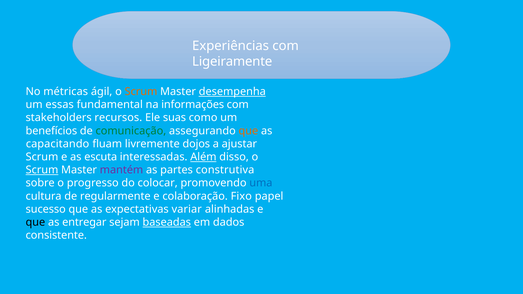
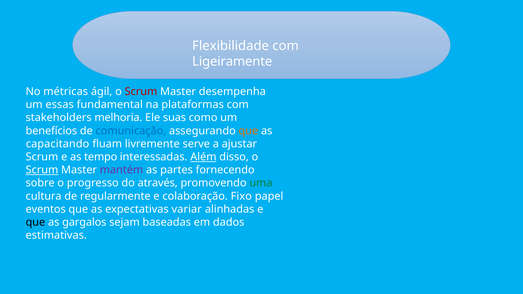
Experiências: Experiências -> Flexibilidade
Scrum at (141, 92) colour: orange -> red
desempenha underline: present -> none
informações: informações -> plataformas
recursos: recursos -> melhoria
comunicação colour: green -> blue
dojos: dojos -> serve
escuta: escuta -> tempo
construtiva: construtiva -> fornecendo
colocar: colocar -> através
uma colour: blue -> green
sucesso: sucesso -> eventos
entregar: entregar -> gargalos
baseadas underline: present -> none
consistente: consistente -> estimativas
